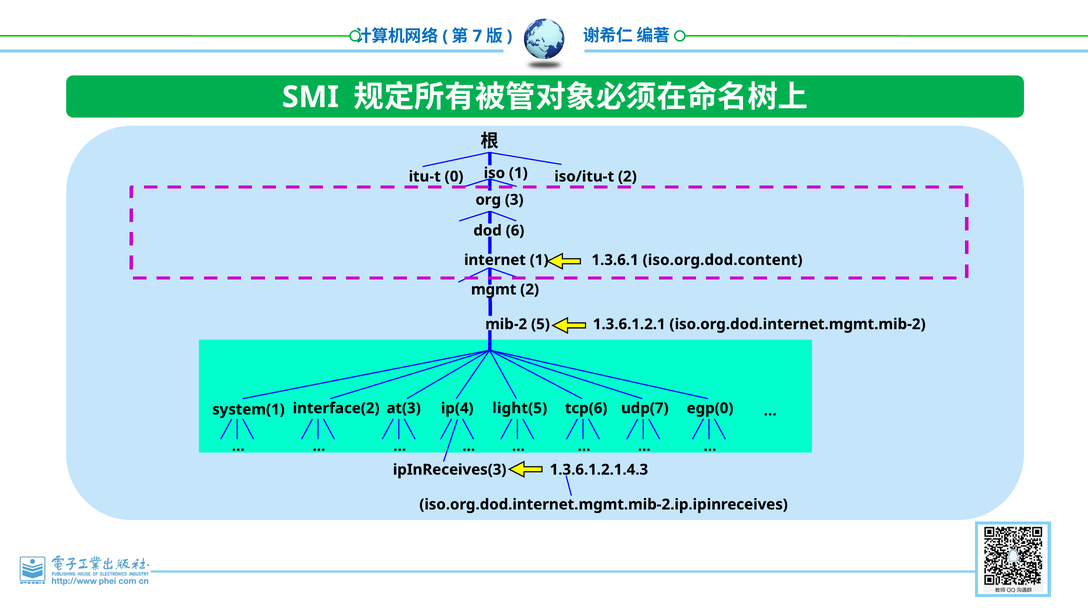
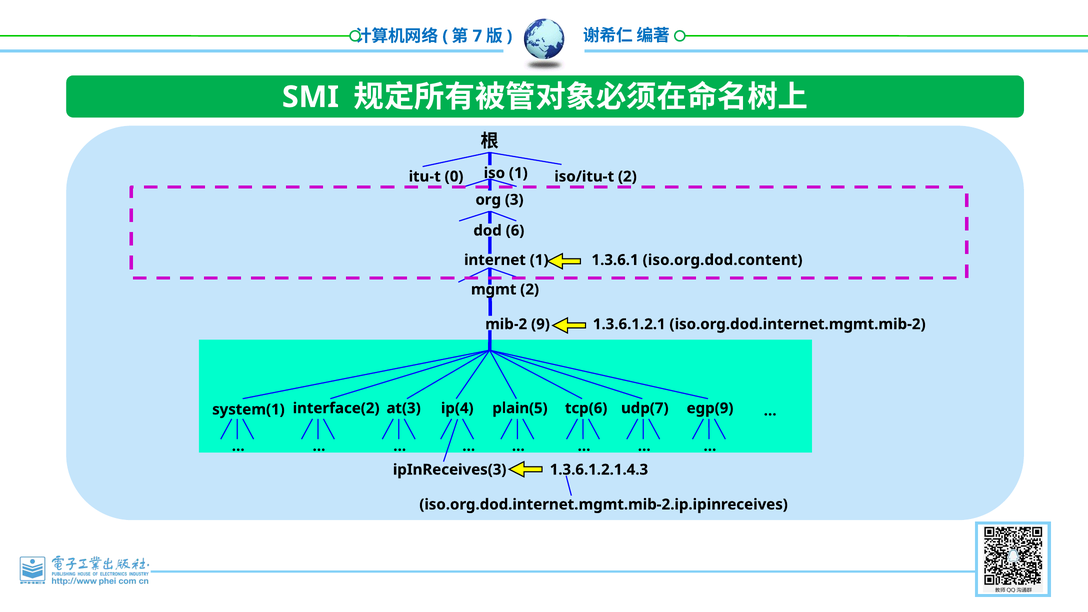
5: 5 -> 9
light(5: light(5 -> plain(5
egp(0: egp(0 -> egp(9
